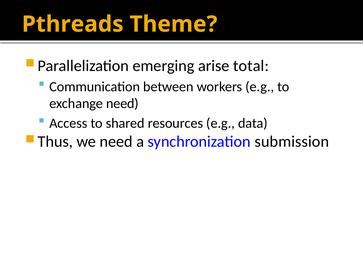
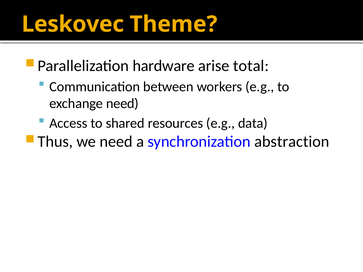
Pthreads: Pthreads -> Leskovec
emerging: emerging -> hardware
submission: submission -> abstraction
